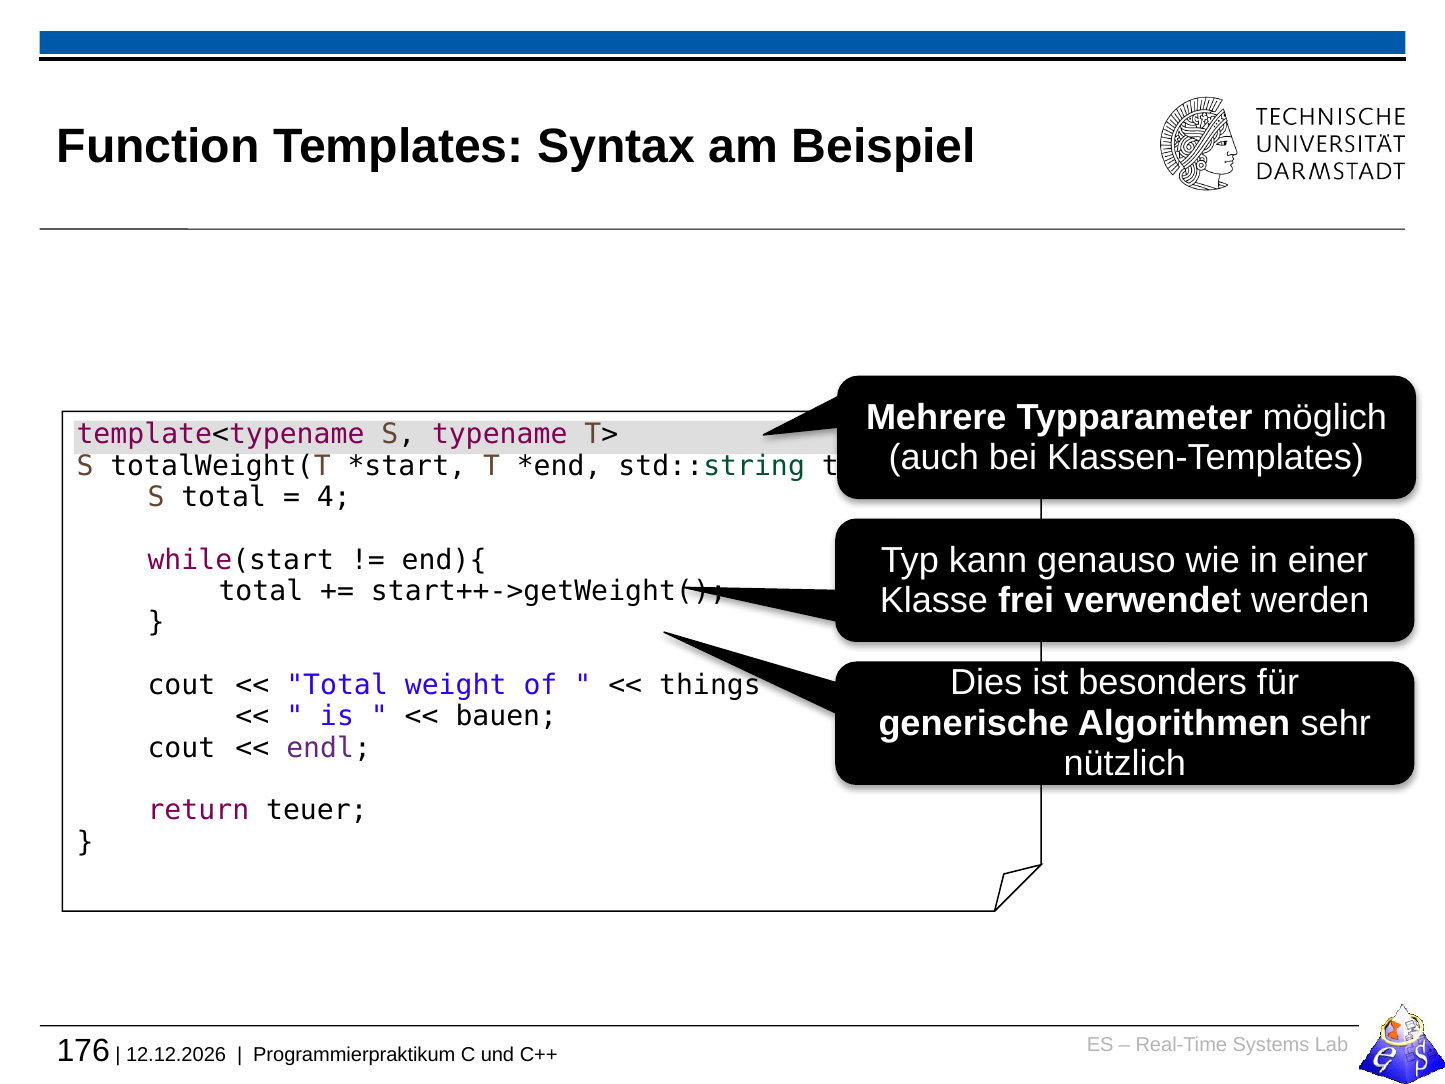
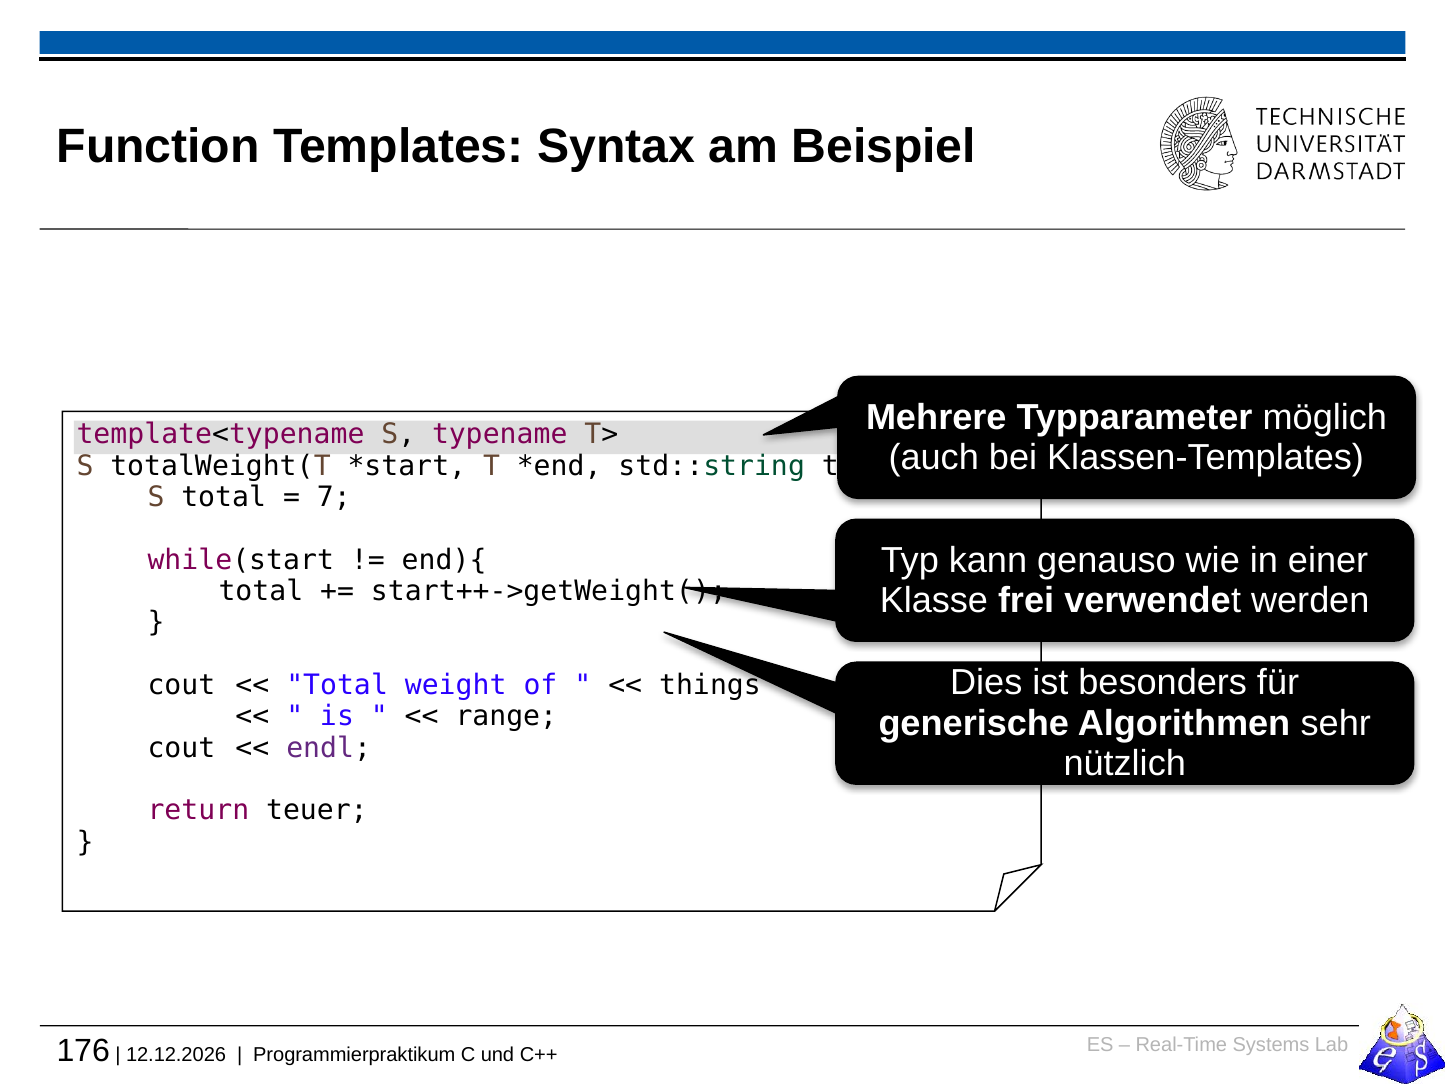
4: 4 -> 7
bauen: bauen -> range
